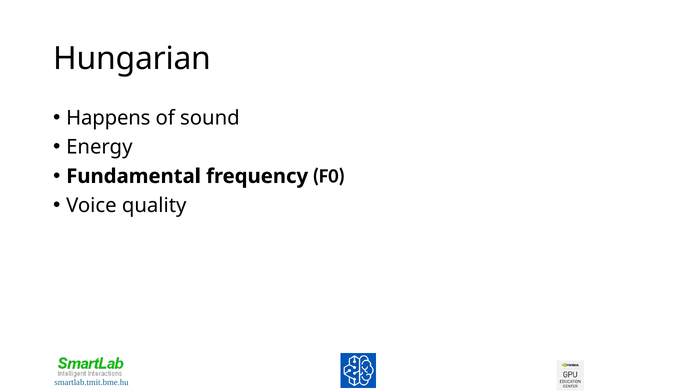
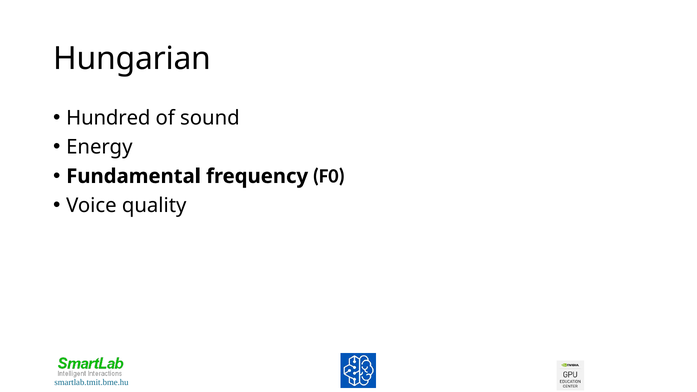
Happens: Happens -> Hundred
